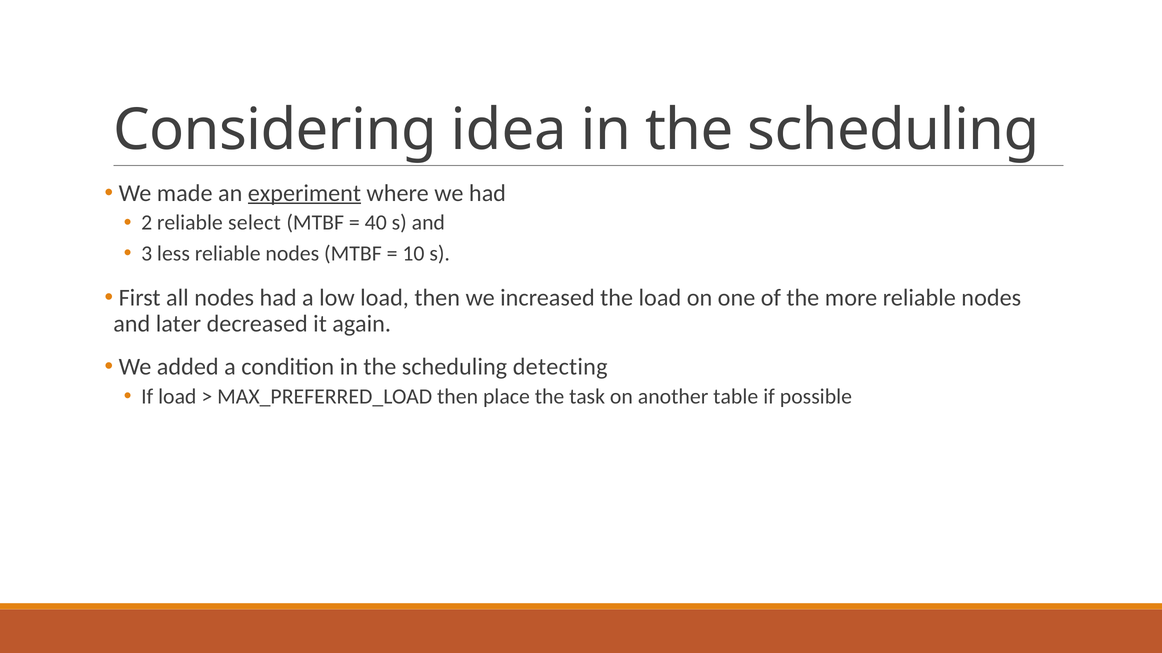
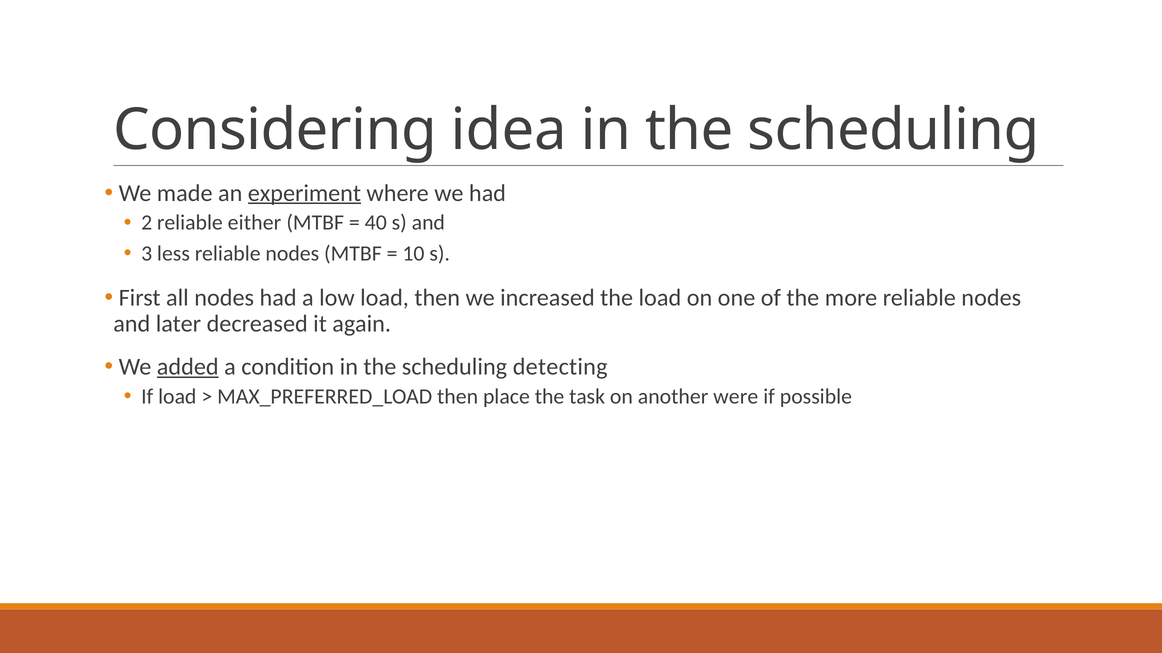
select: select -> either
added underline: none -> present
table: table -> were
